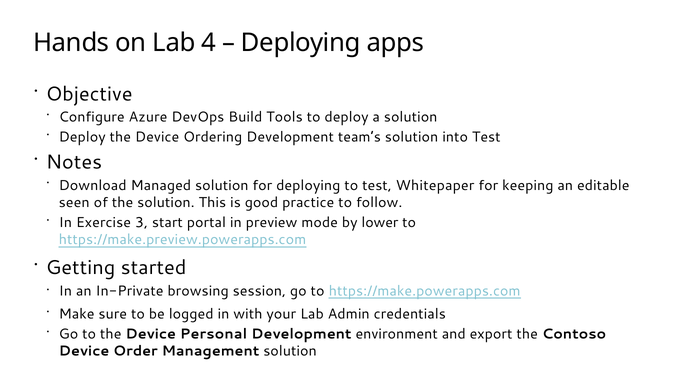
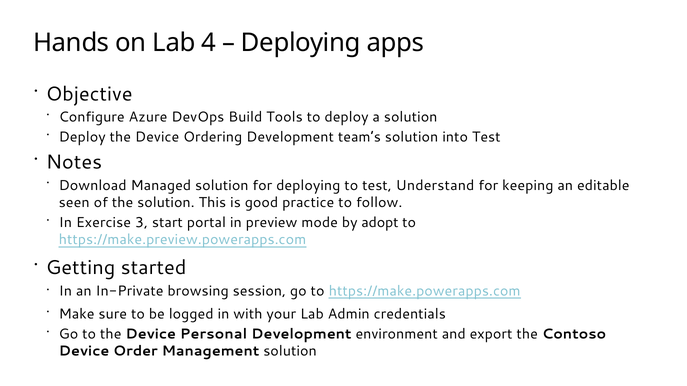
Whitepaper: Whitepaper -> Understand
lower: lower -> adopt
